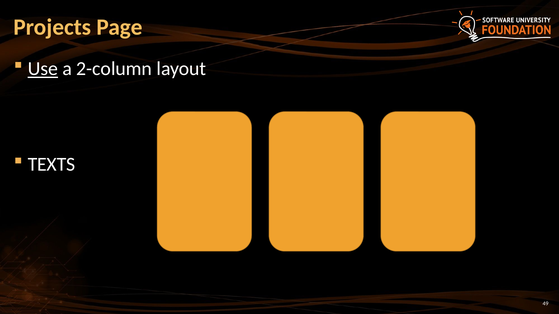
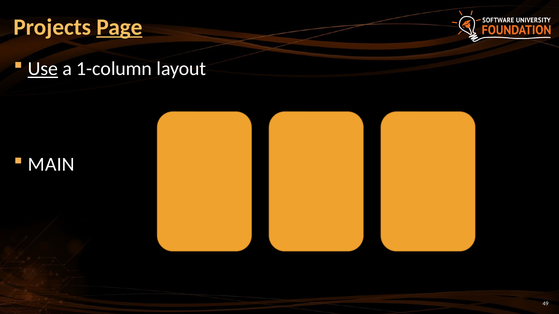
Page underline: none -> present
2-column: 2-column -> 1-column
TEXTS: TEXTS -> MAIN
